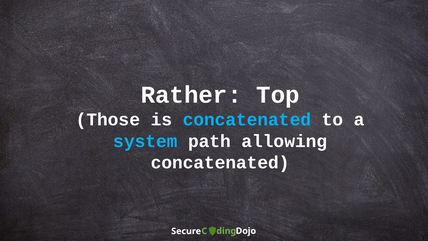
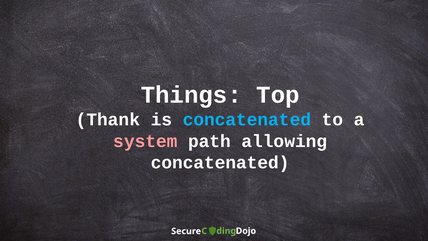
Rather: Rather -> Things
Those: Those -> Thank
system colour: light blue -> pink
